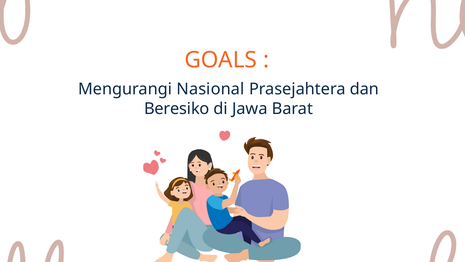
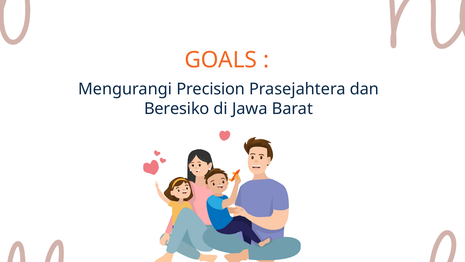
Nasional: Nasional -> Precision
